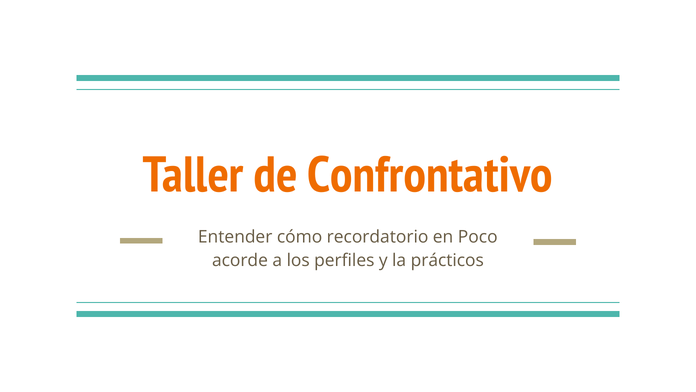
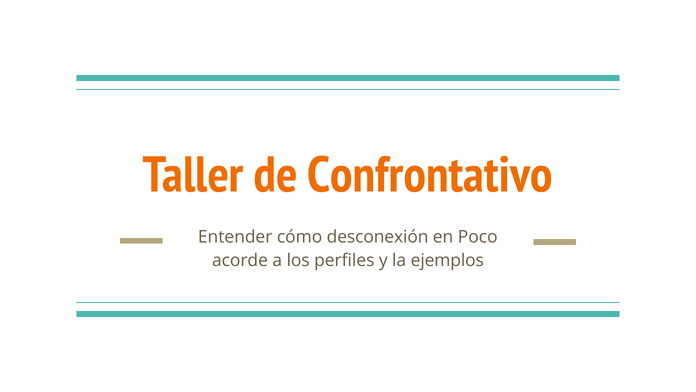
recordatorio: recordatorio -> desconexión
prácticos: prácticos -> ejemplos
